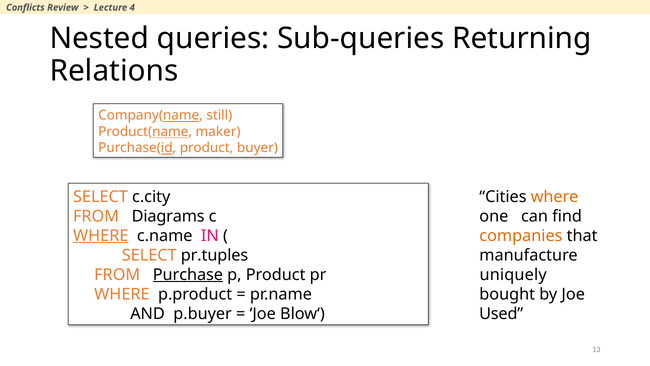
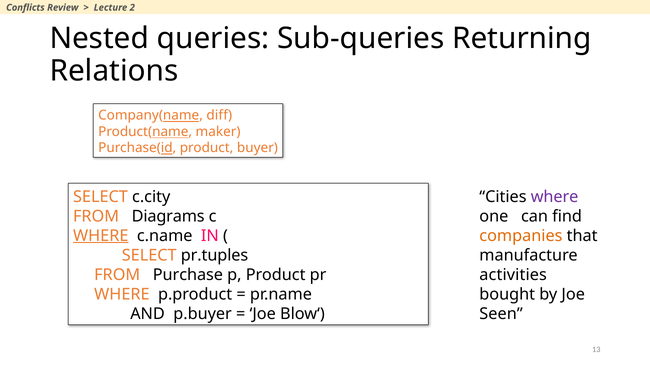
4: 4 -> 2
still: still -> diff
where at (555, 196) colour: orange -> purple
Purchase underline: present -> none
uniquely: uniquely -> activities
Used: Used -> Seen
